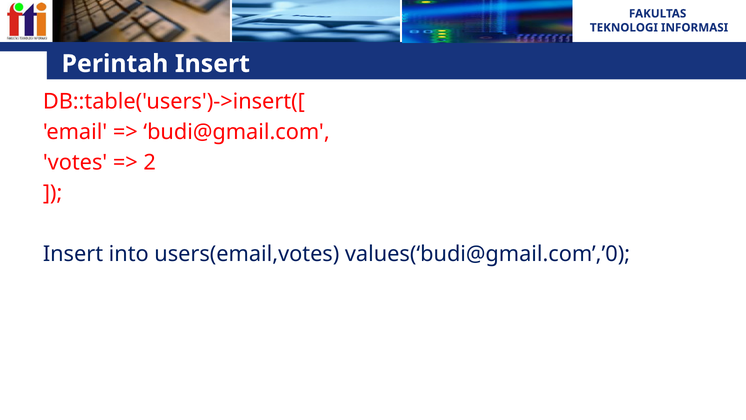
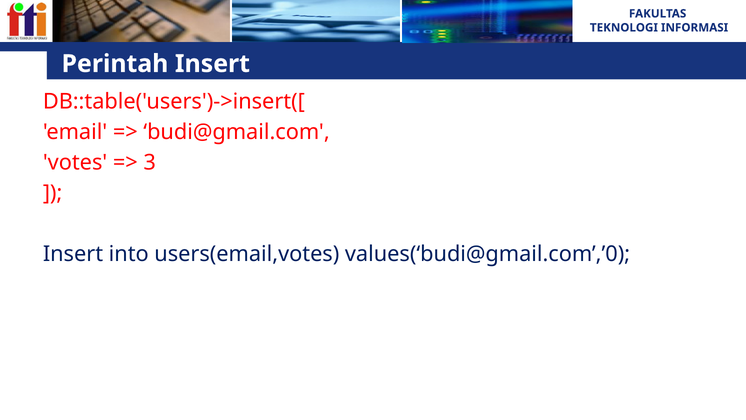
2: 2 -> 3
